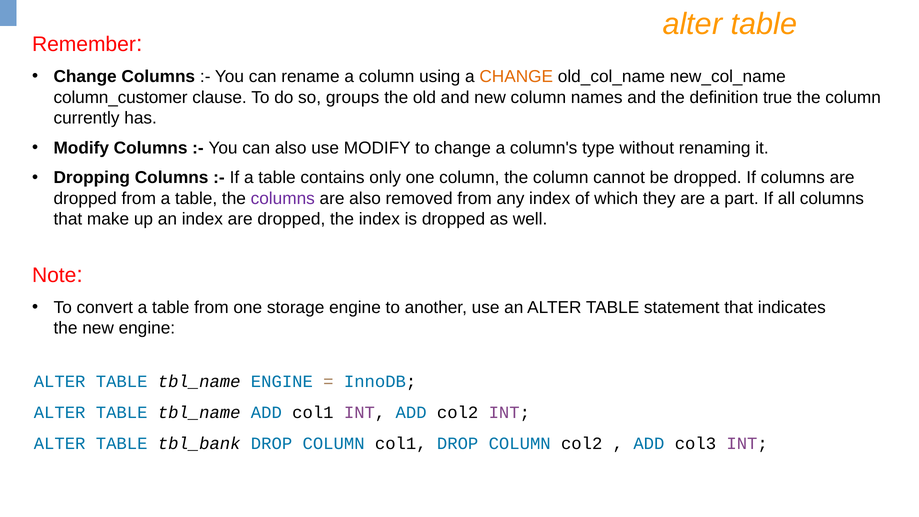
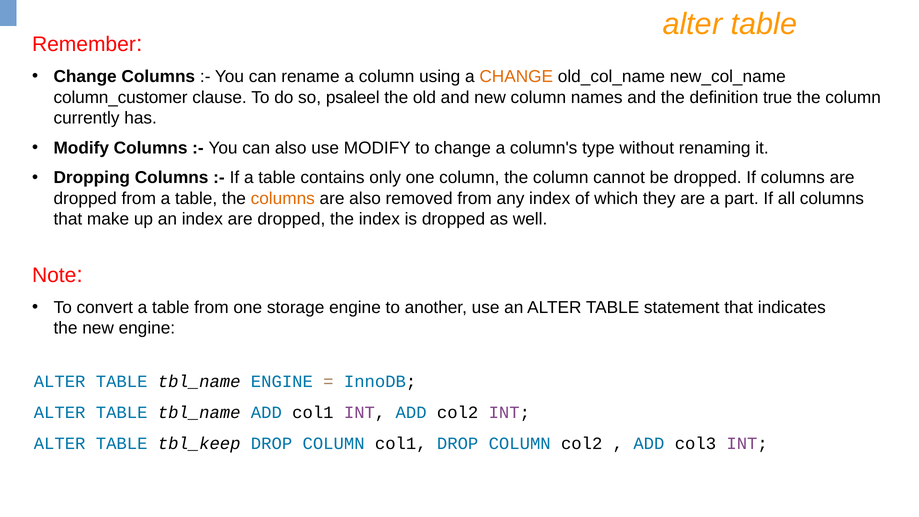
groups: groups -> psaleel
columns at (283, 198) colour: purple -> orange
tbl_bank: tbl_bank -> tbl_keep
